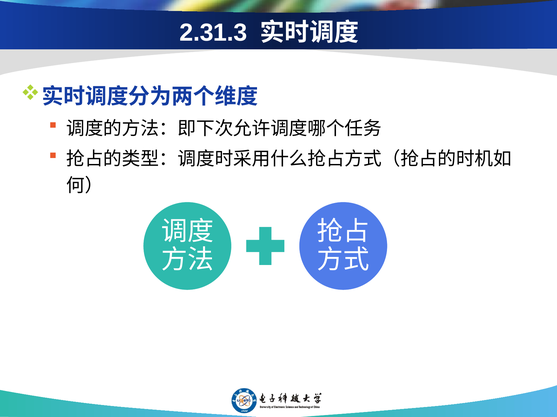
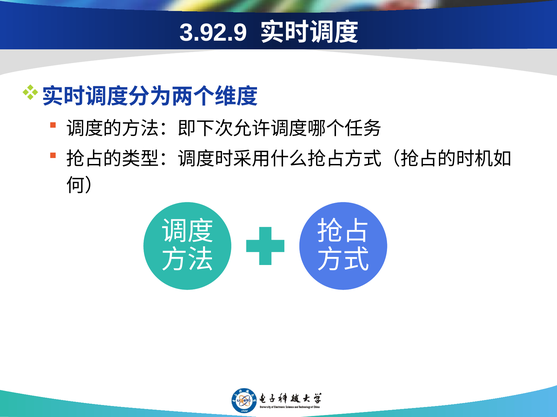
2.31.3: 2.31.3 -> 3.92.9
